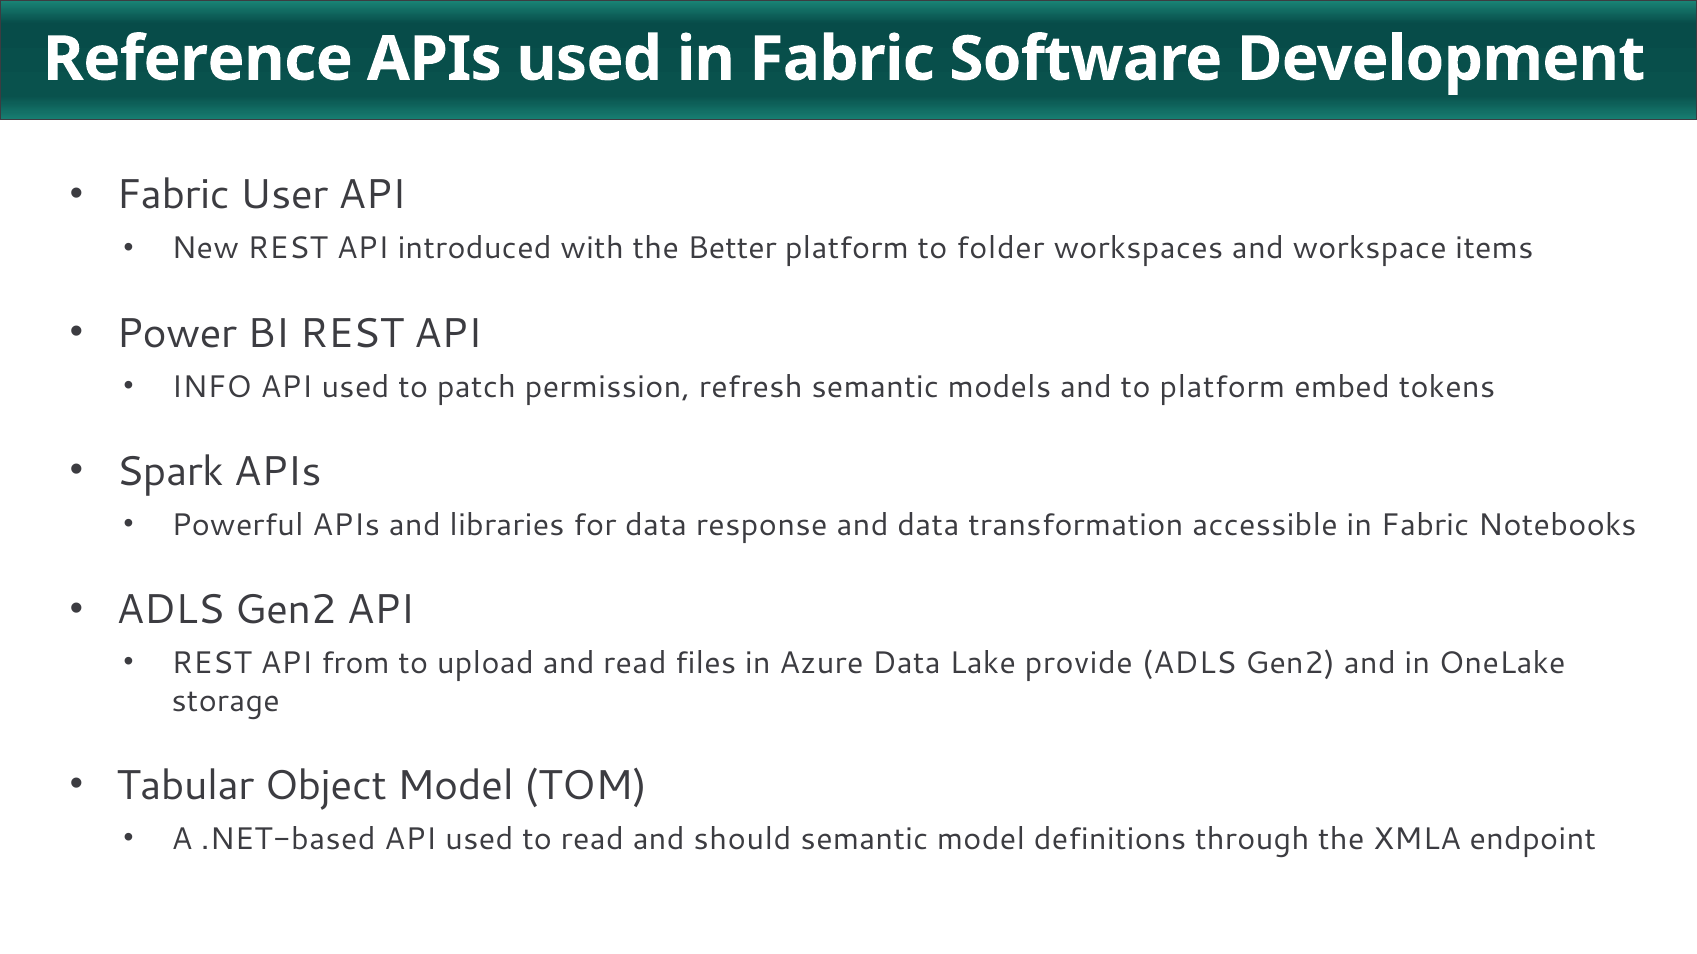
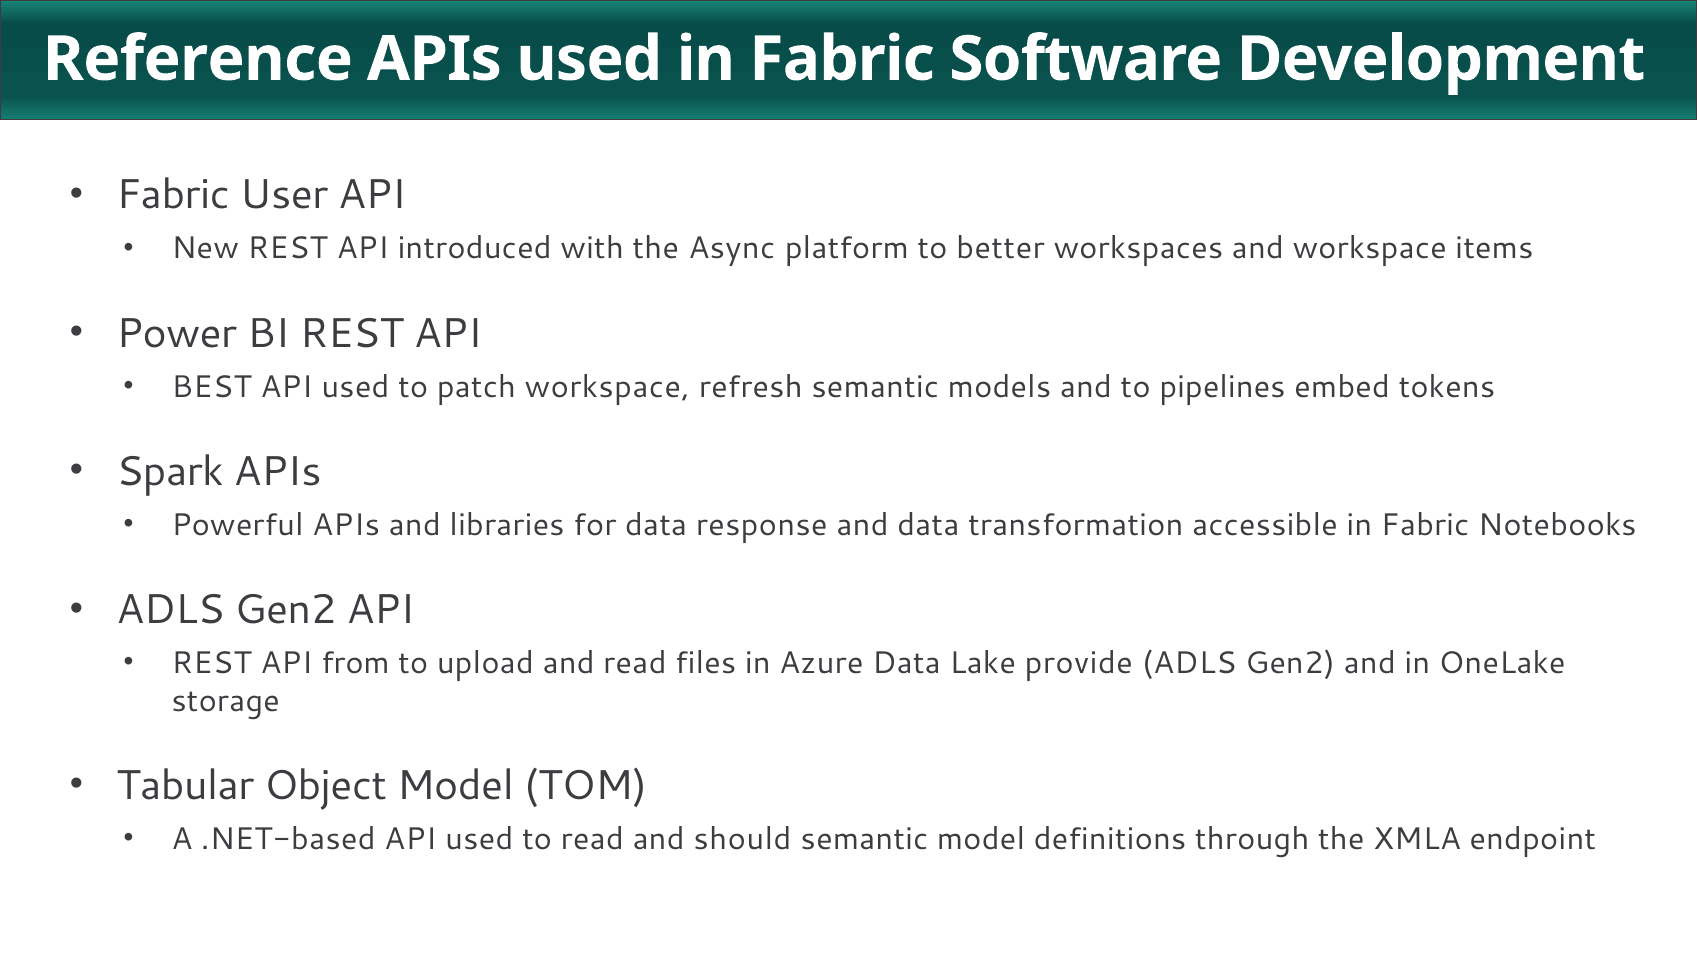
Better: Better -> Async
folder: folder -> better
INFO: INFO -> BEST
patch permission: permission -> workspace
to platform: platform -> pipelines
